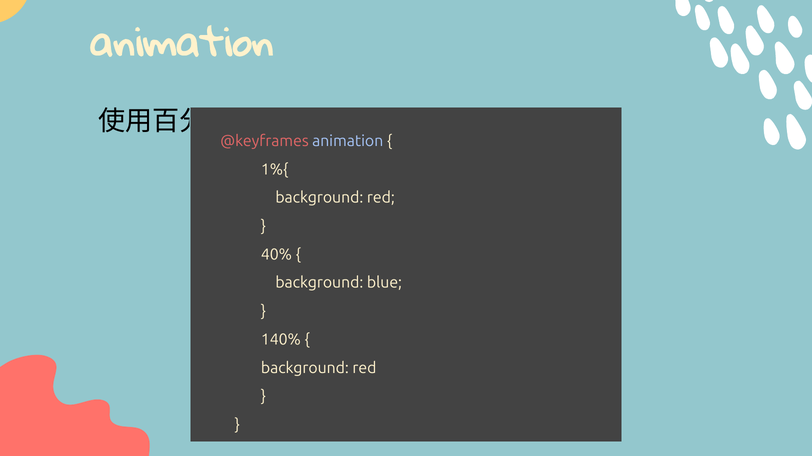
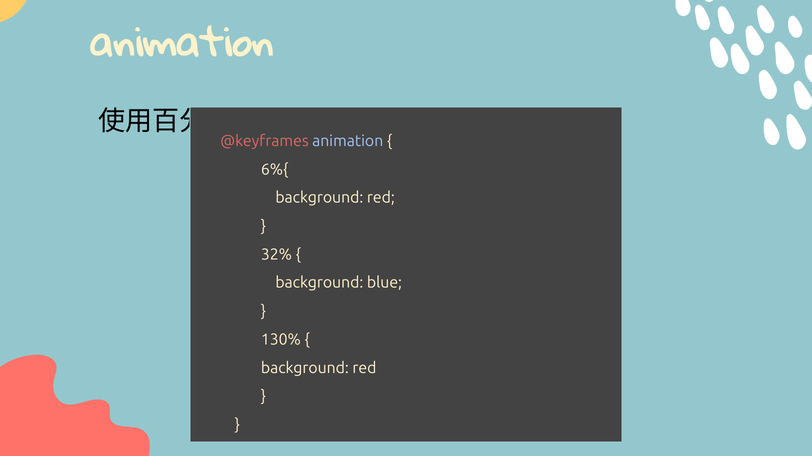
1%{: 1%{ -> 6%{
40%: 40% -> 32%
140%: 140% -> 130%
